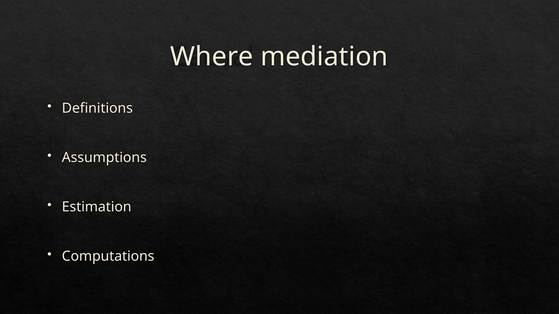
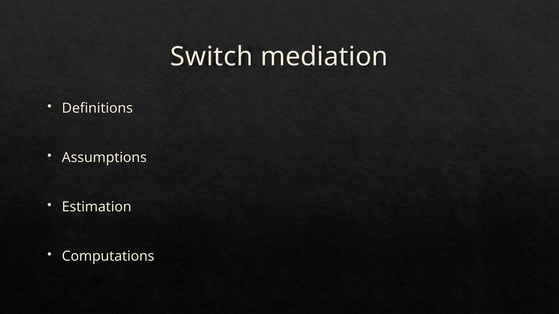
Where: Where -> Switch
